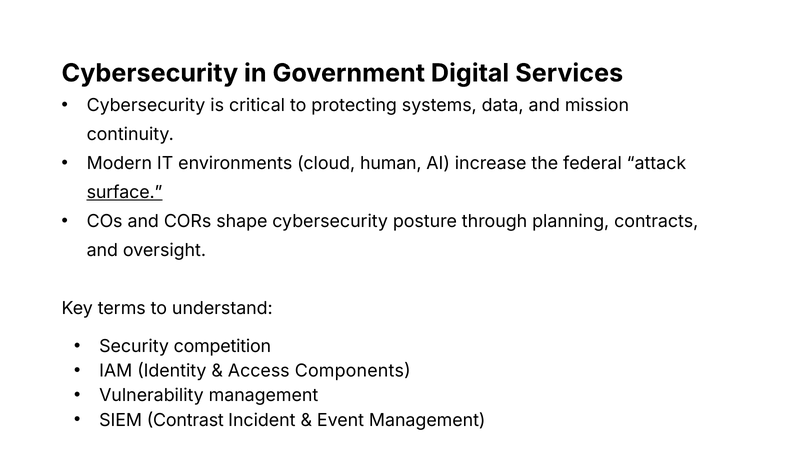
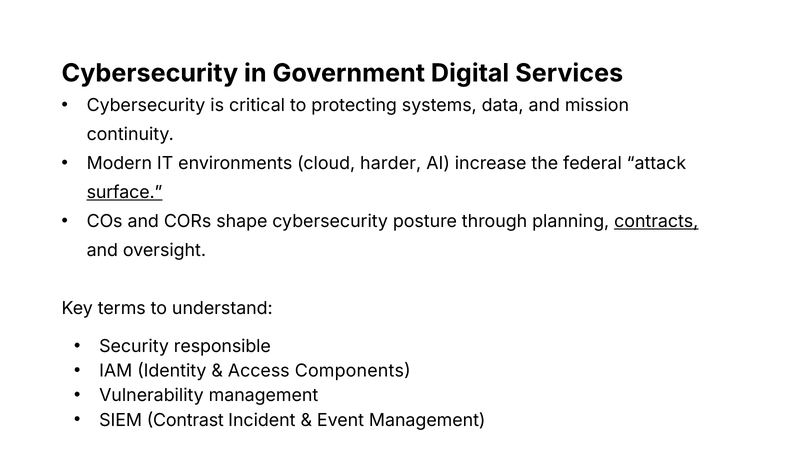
human: human -> harder
contracts underline: none -> present
competition: competition -> responsible
